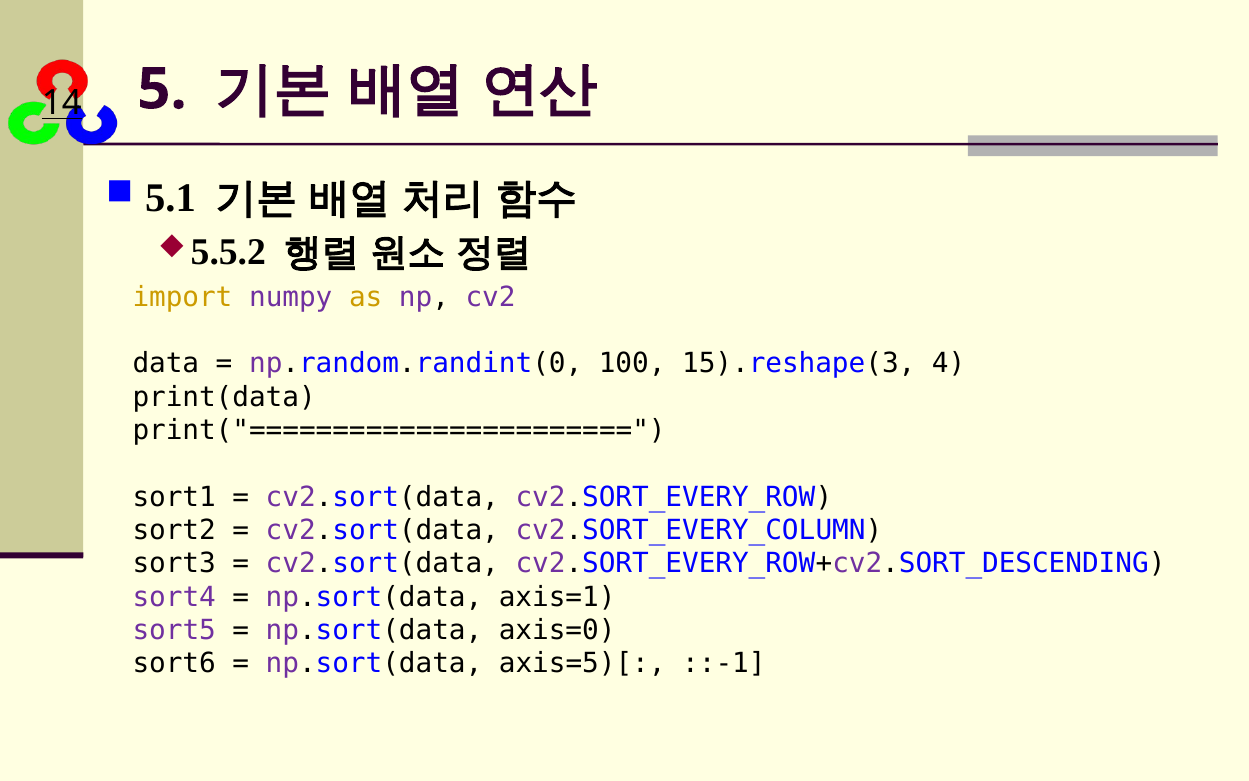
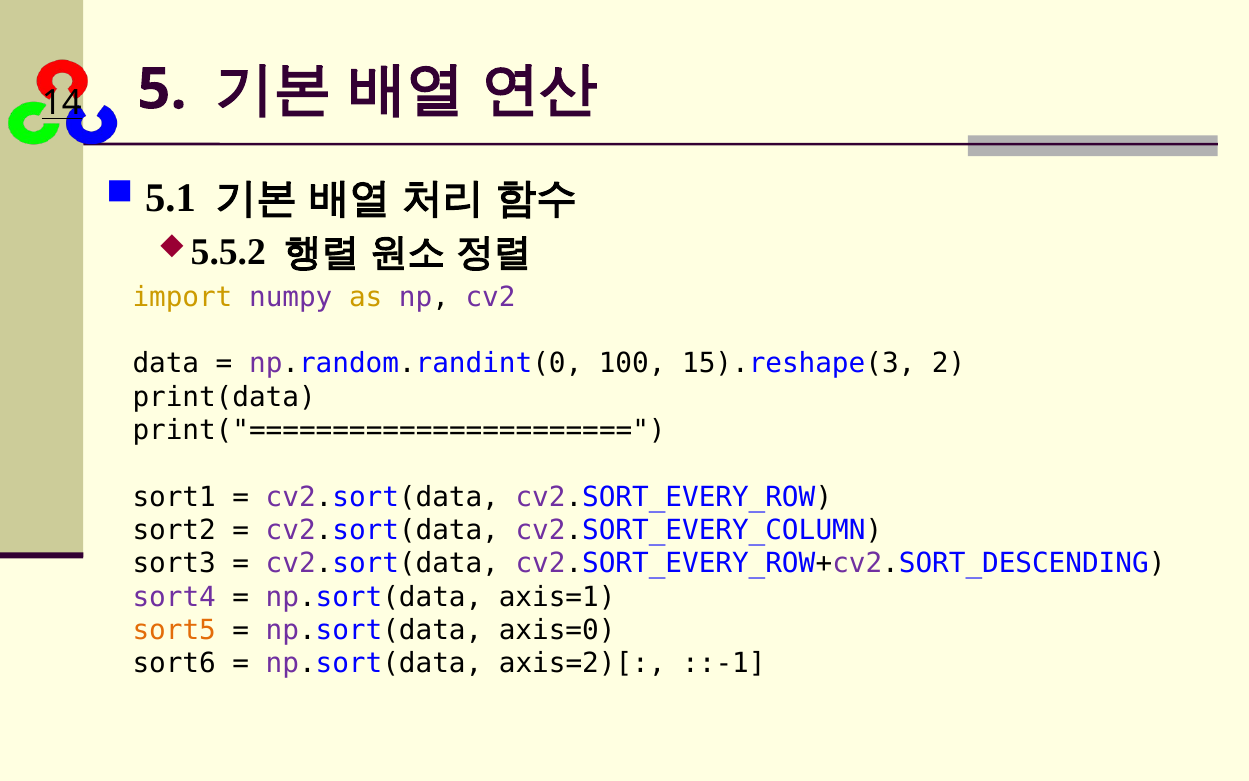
4: 4 -> 2
sort5 colour: purple -> orange
axis=5)[: axis=5)[ -> axis=2)[
